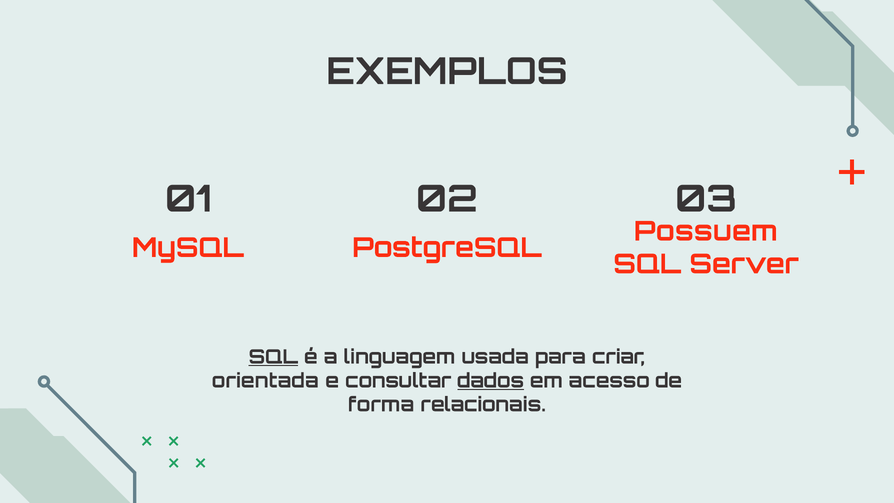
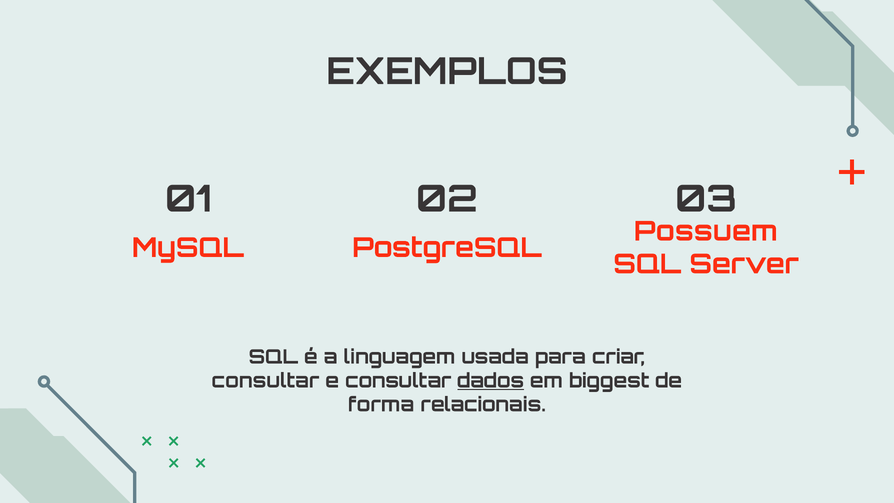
SQL at (273, 357) underline: present -> none
orientada at (265, 381): orientada -> consultar
acesso: acesso -> biggest
